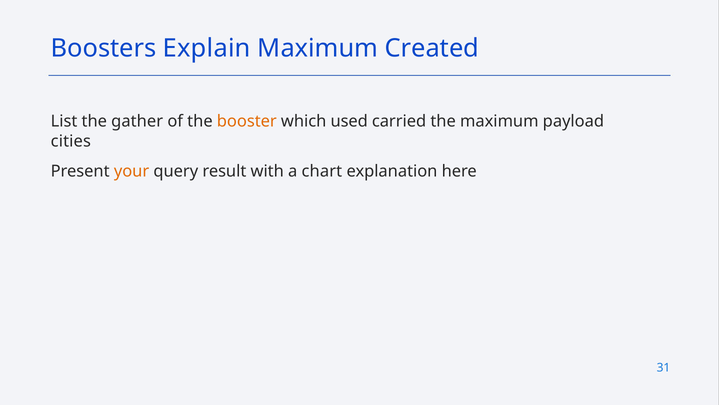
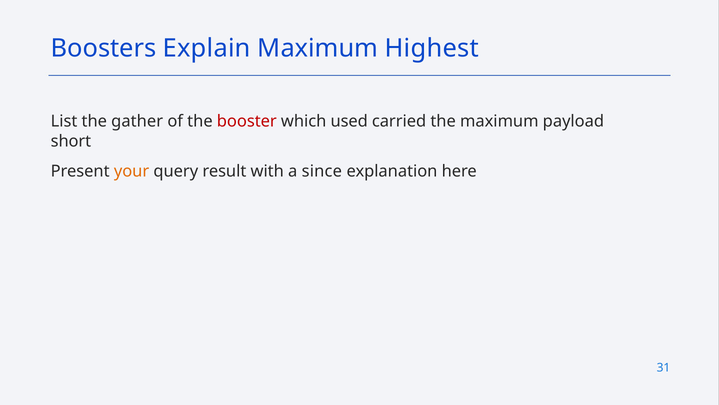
Created: Created -> Highest
booster colour: orange -> red
cities: cities -> short
chart: chart -> since
